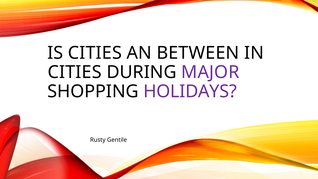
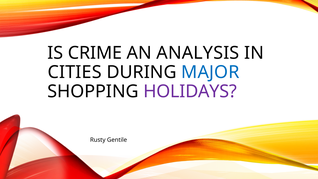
IS CITIES: CITIES -> CRIME
BETWEEN: BETWEEN -> ANALYSIS
MAJOR colour: purple -> blue
